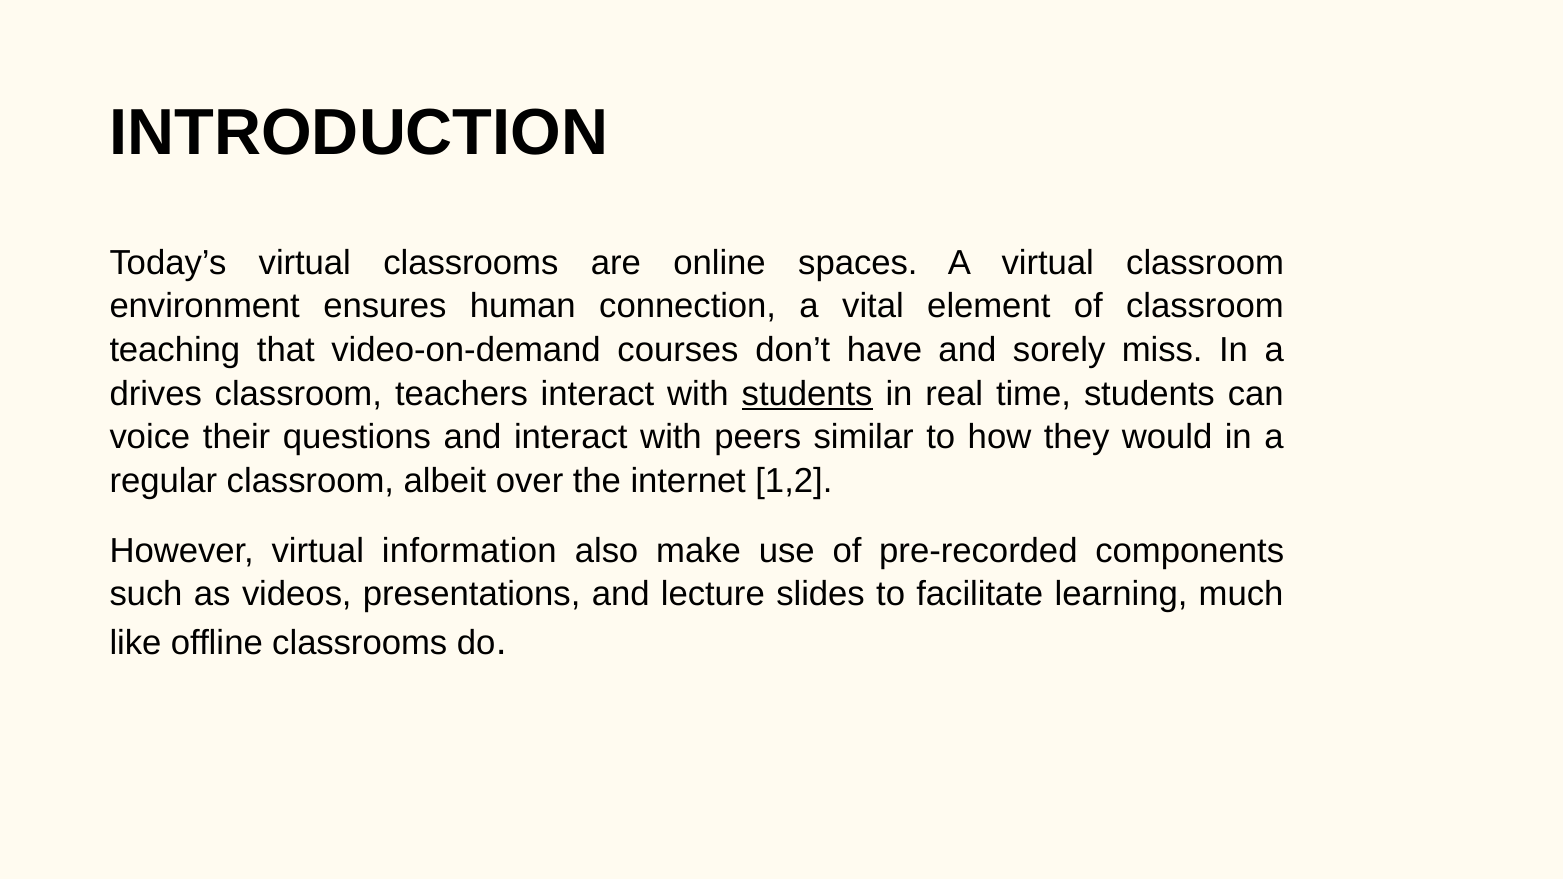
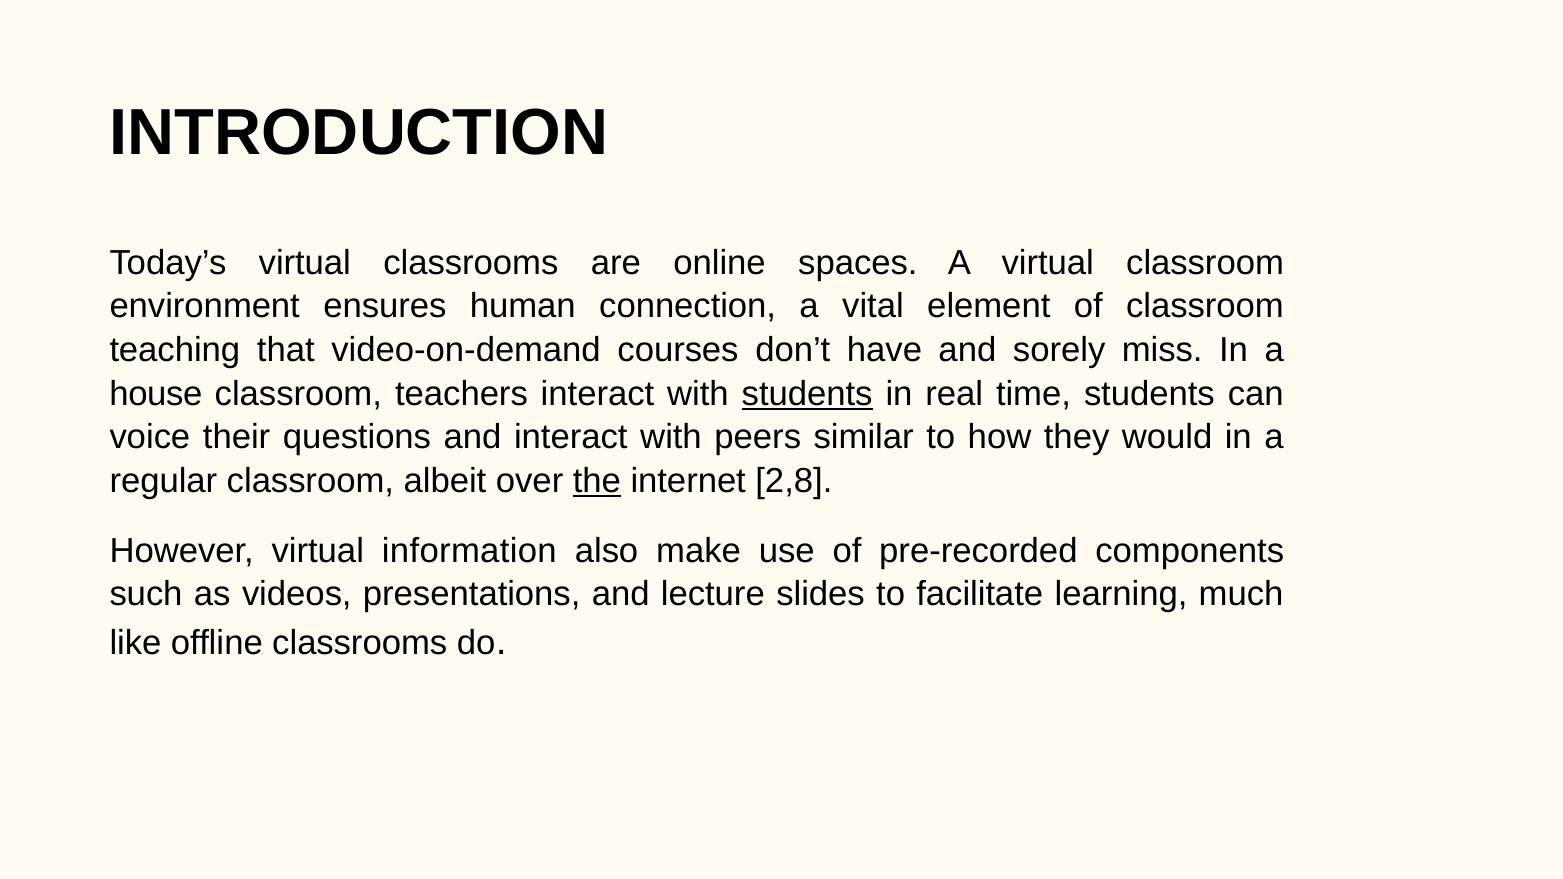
drives: drives -> house
the underline: none -> present
1,2: 1,2 -> 2,8
